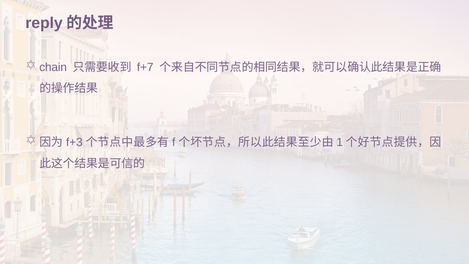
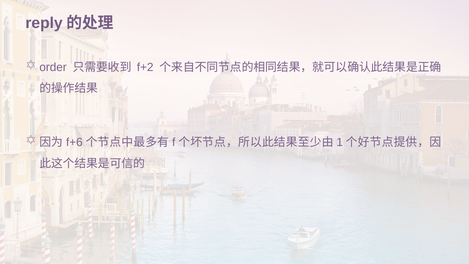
chain: chain -> order
f+7: f+7 -> f+2
f+3: f+3 -> f+6
